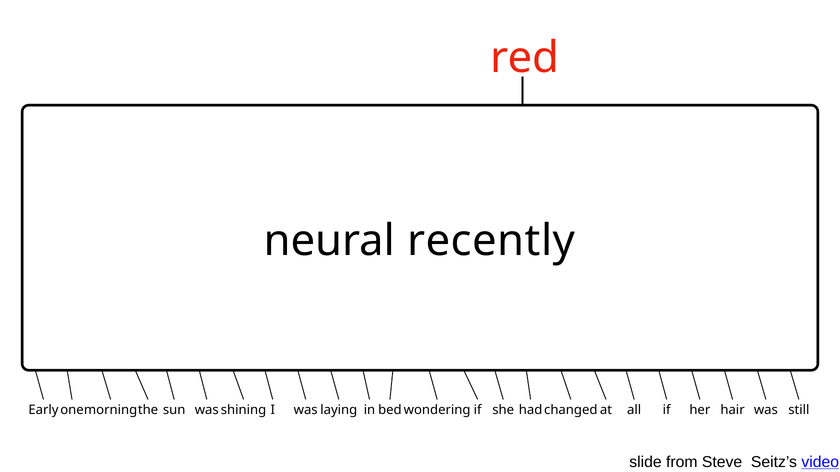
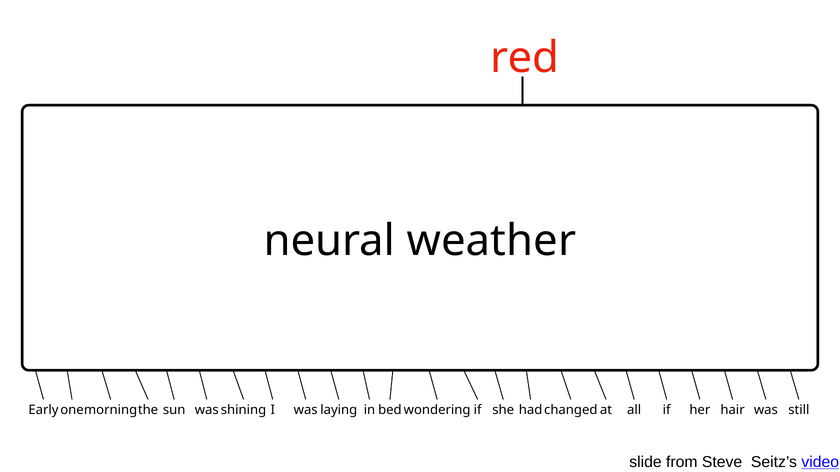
recently: recently -> weather
